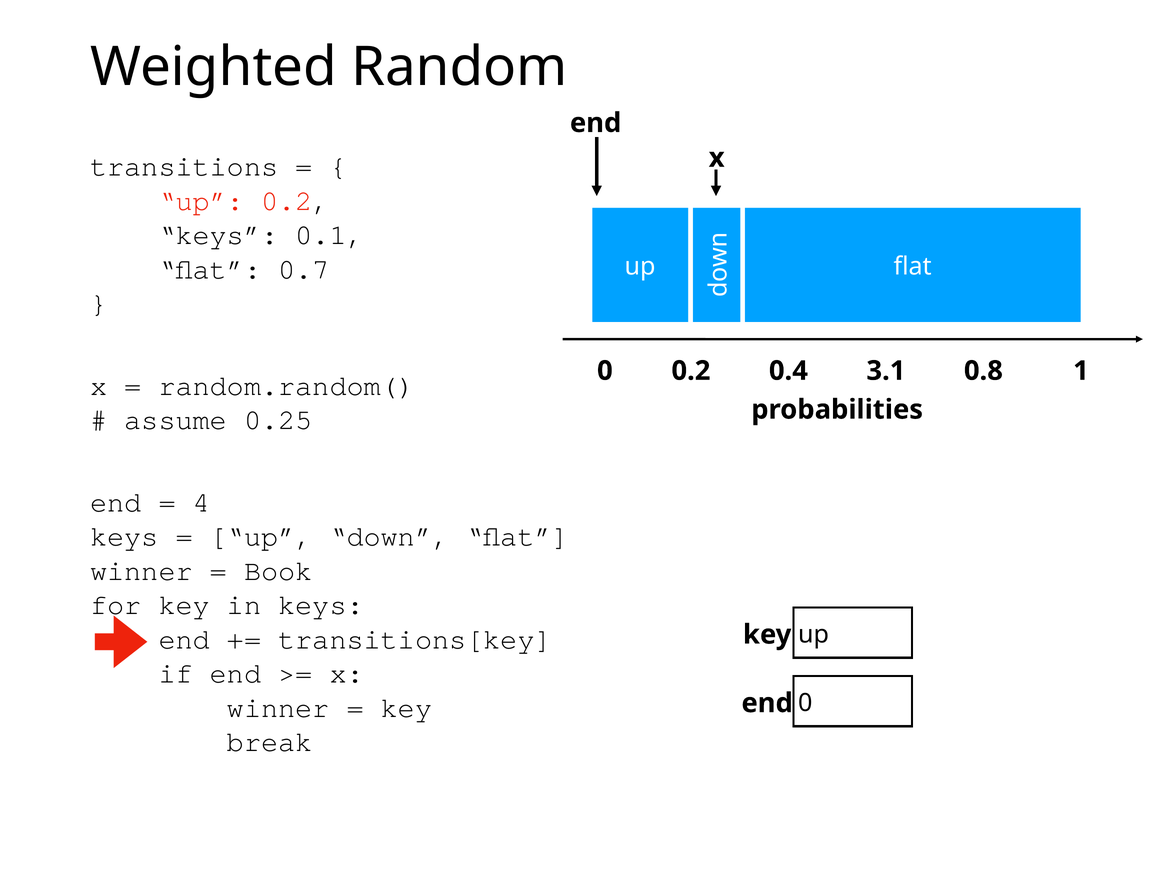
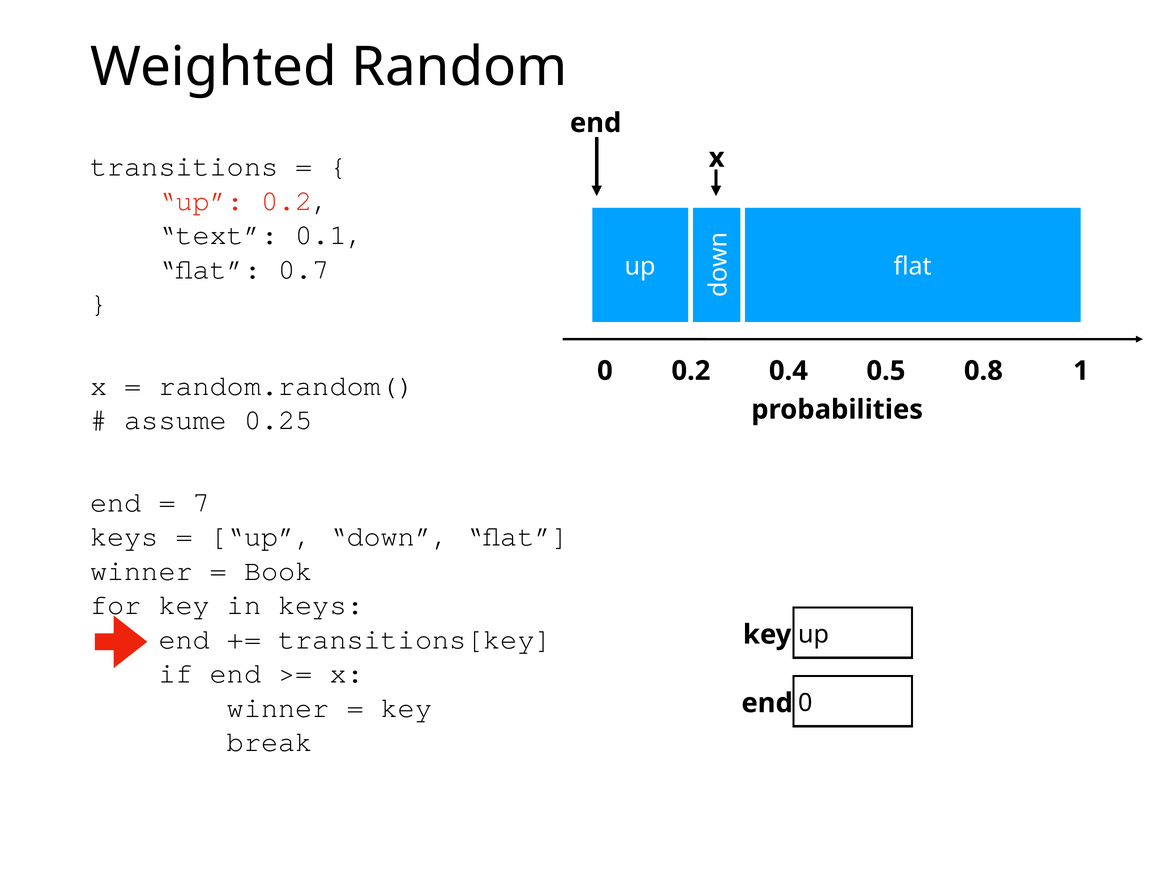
keys at (218, 235): keys -> text
3.1: 3.1 -> 0.5
4: 4 -> 7
